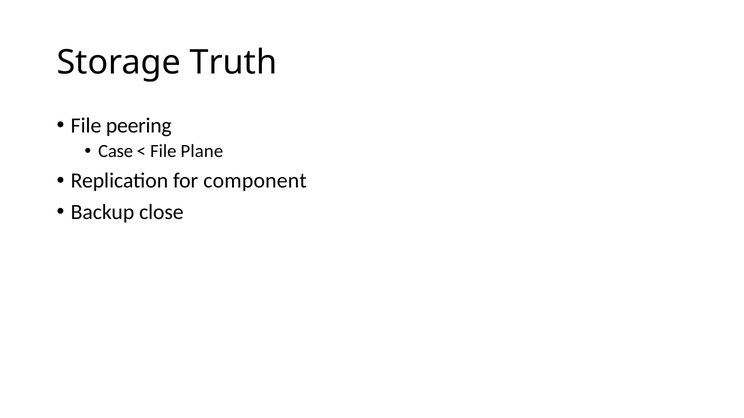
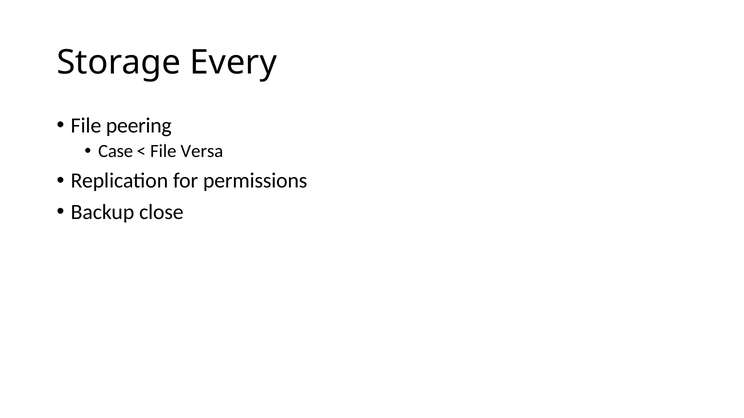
Truth: Truth -> Every
Plane: Plane -> Versa
component: component -> permissions
